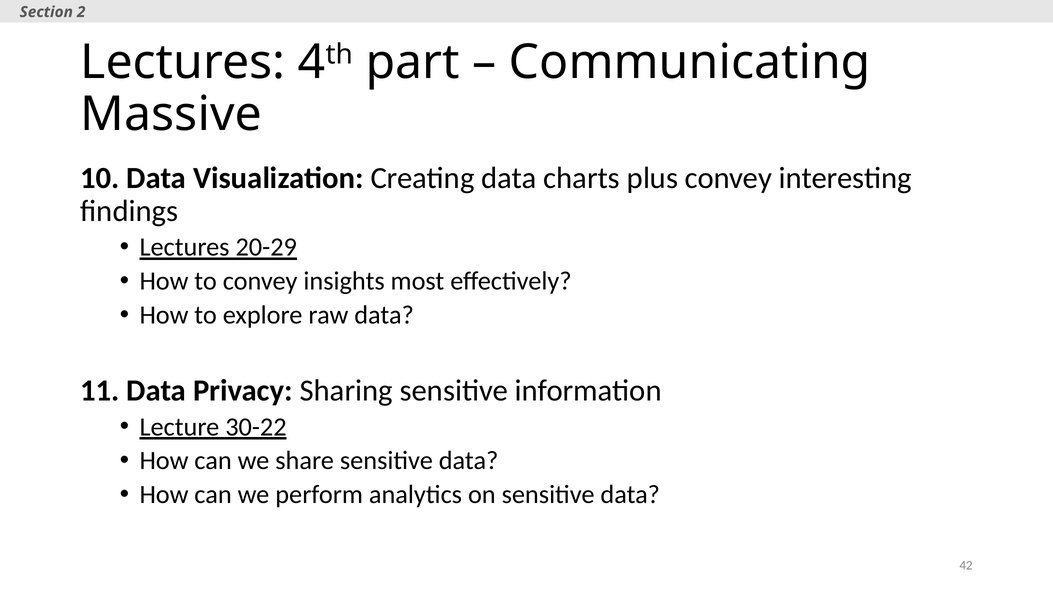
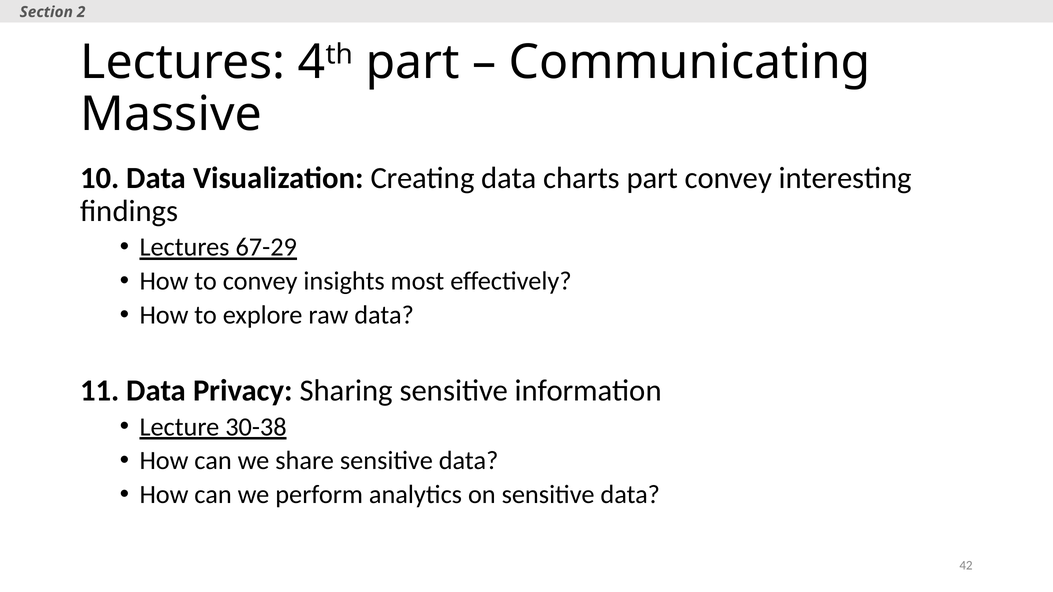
charts plus: plus -> part
20-29: 20-29 -> 67-29
30-22: 30-22 -> 30-38
